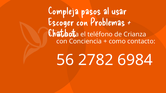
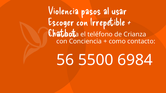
Compleja: Compleja -> Violencia
Problemas: Problemas -> Irrepetible
2782: 2782 -> 5500
